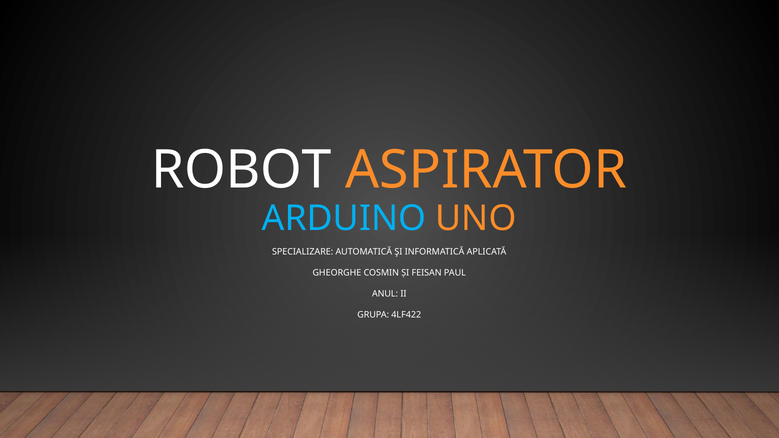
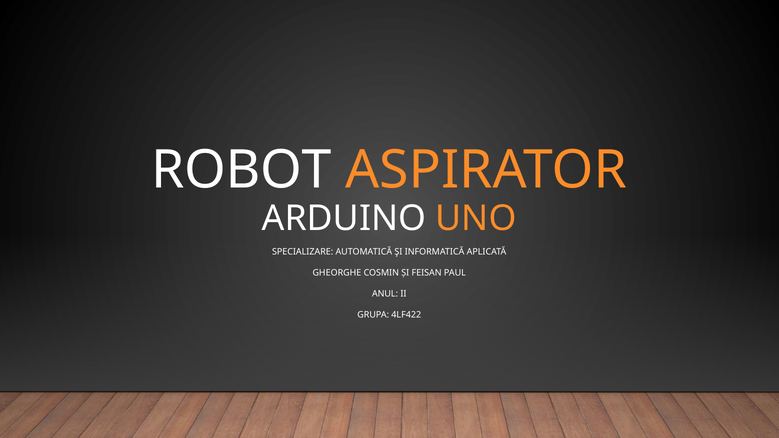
ARDUINO colour: light blue -> white
